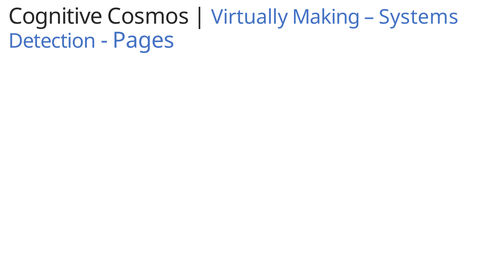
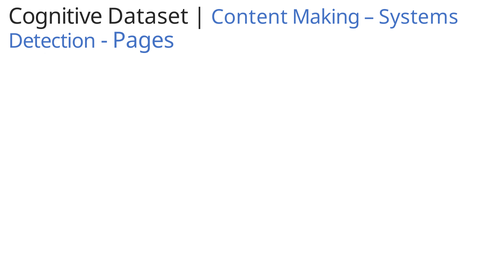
Cosmos: Cosmos -> Dataset
Virtually: Virtually -> Content
